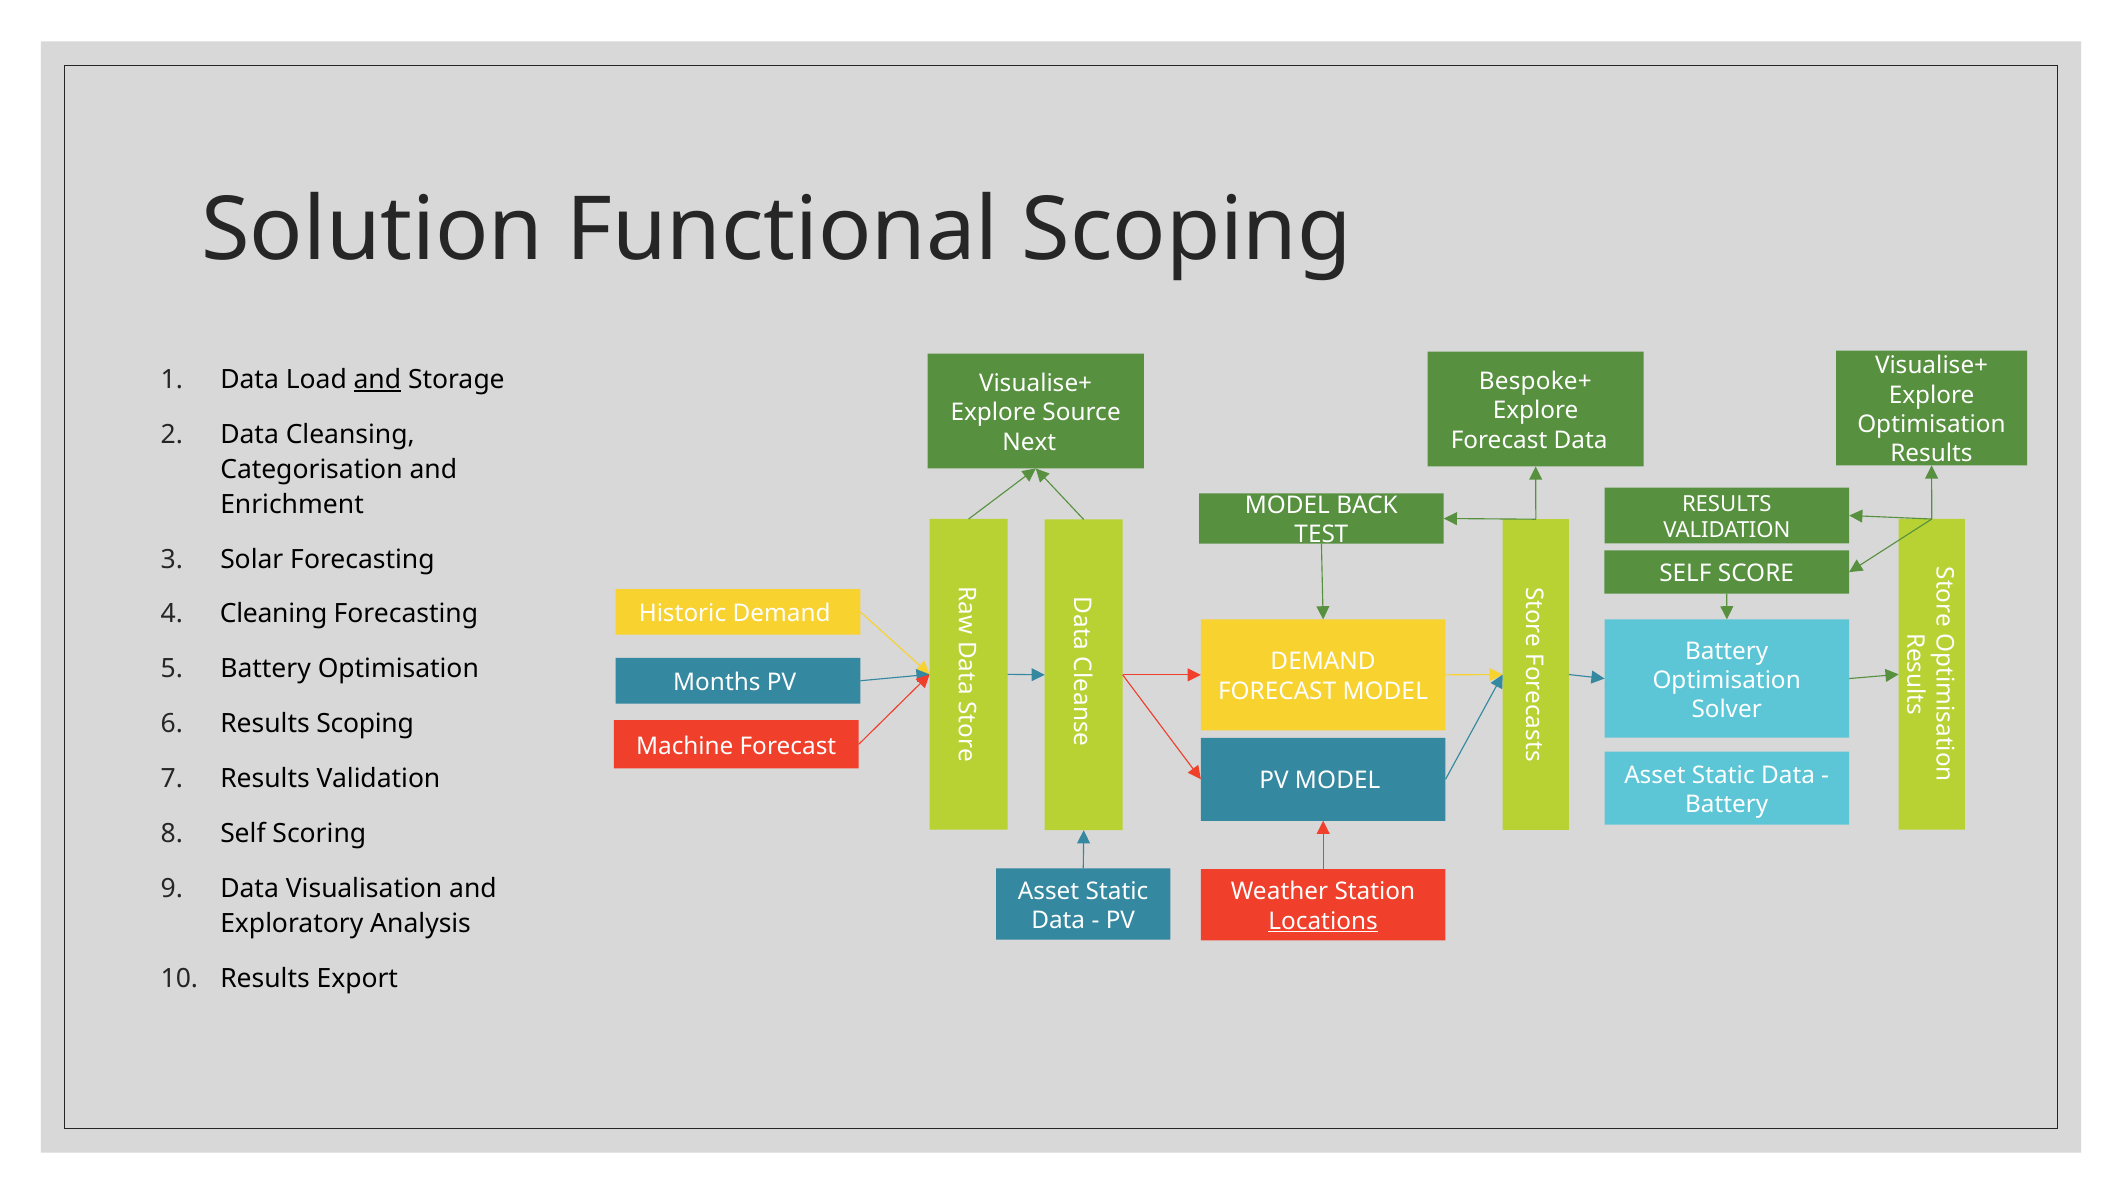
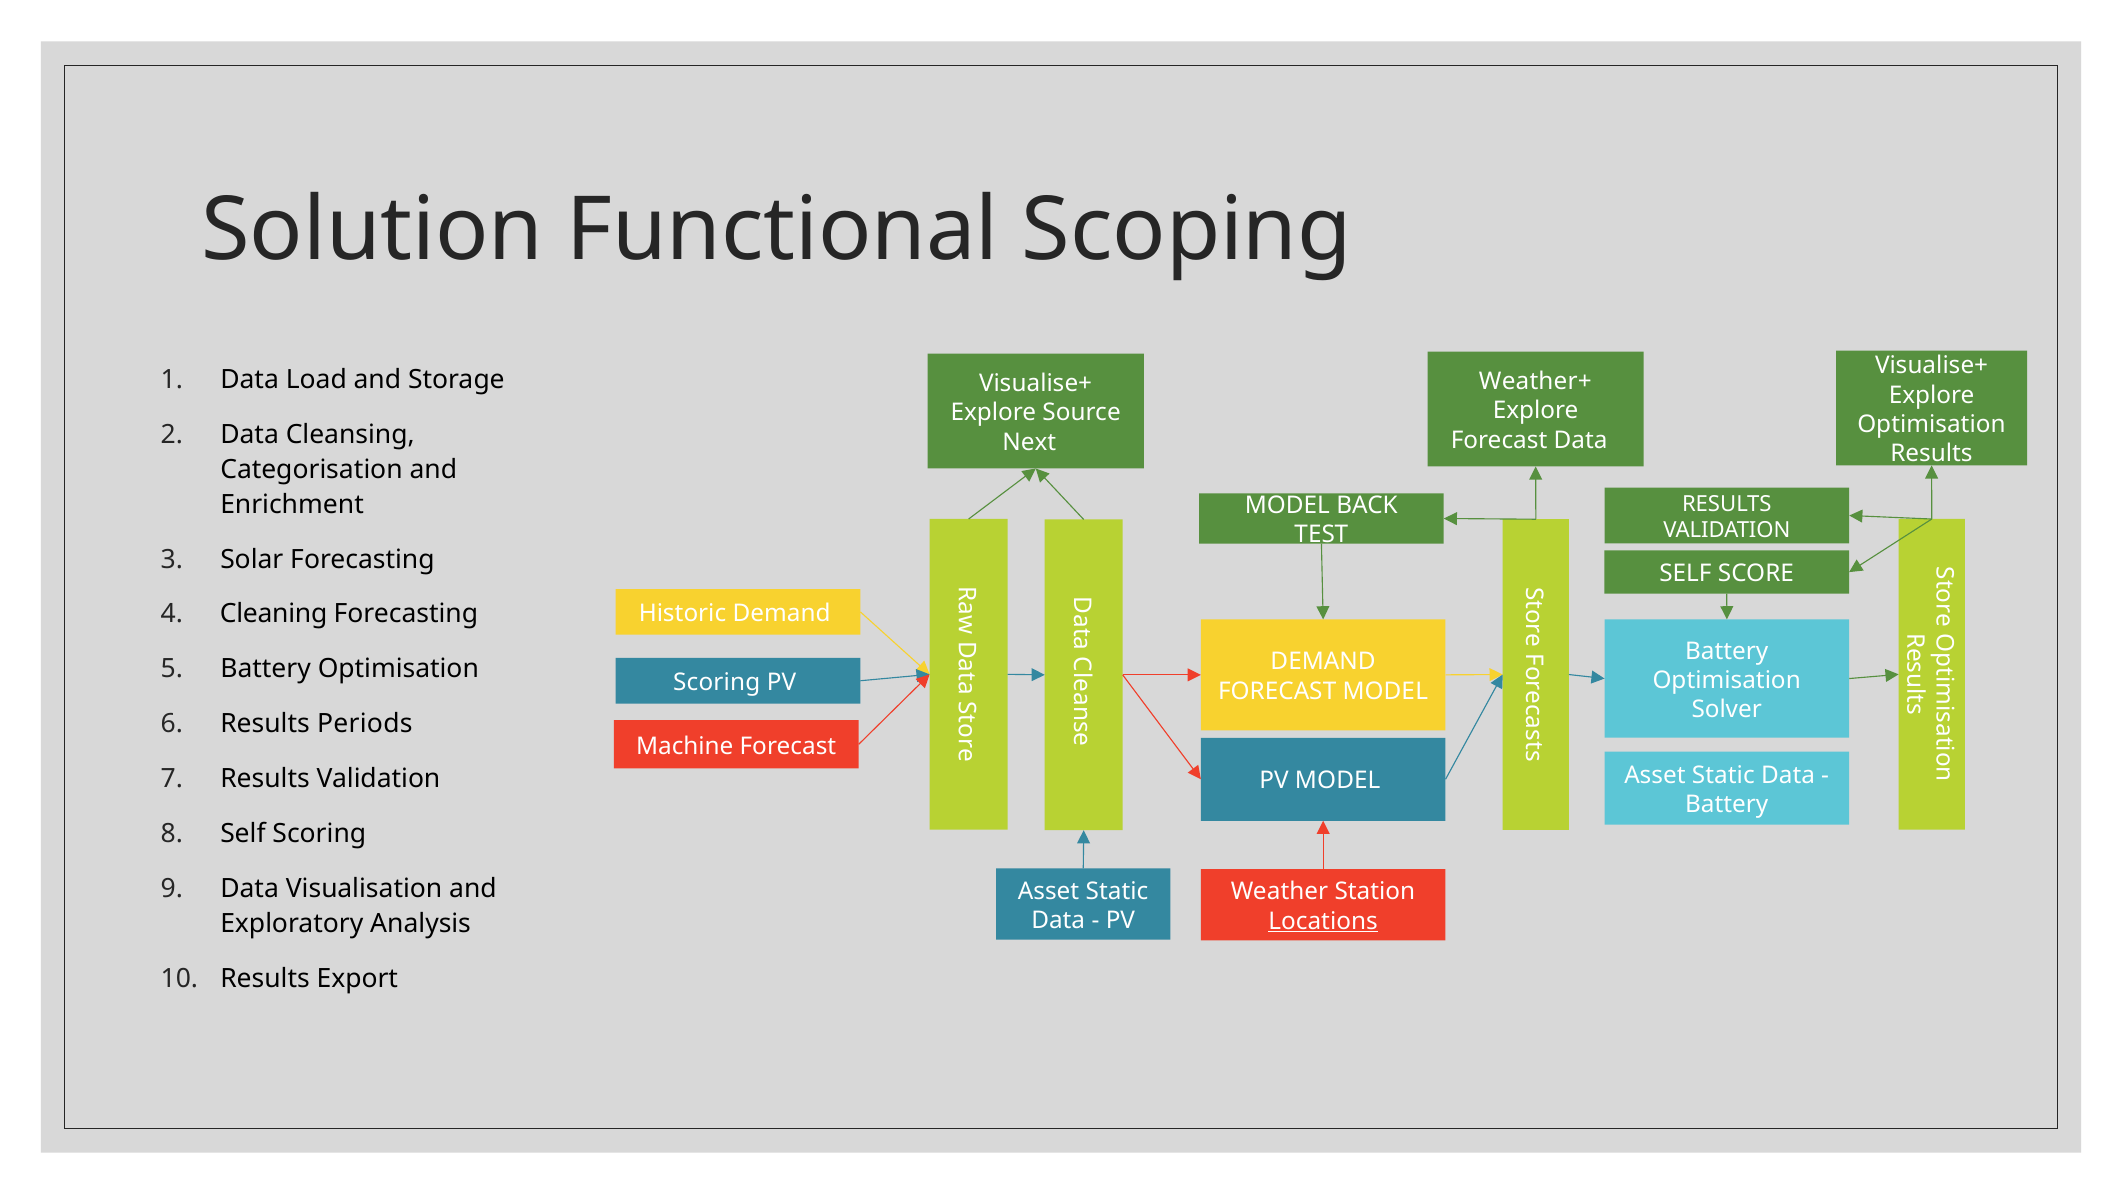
and at (377, 379) underline: present -> none
Bespoke+: Bespoke+ -> Weather+
Months at (717, 682): Months -> Scoring
Results Scoping: Scoping -> Periods
